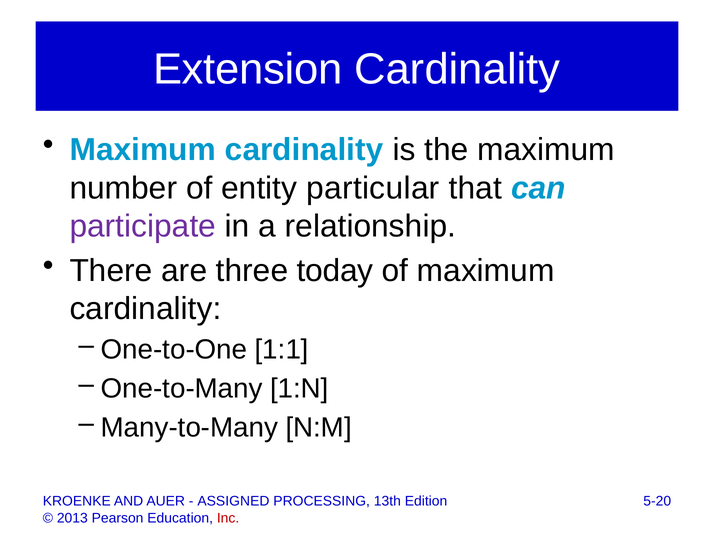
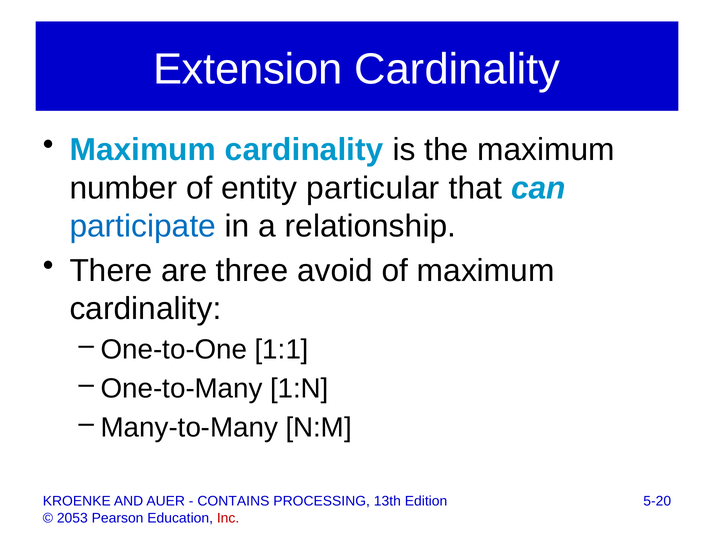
participate colour: purple -> blue
today: today -> avoid
ASSIGNED: ASSIGNED -> CONTAINS
2013: 2013 -> 2053
